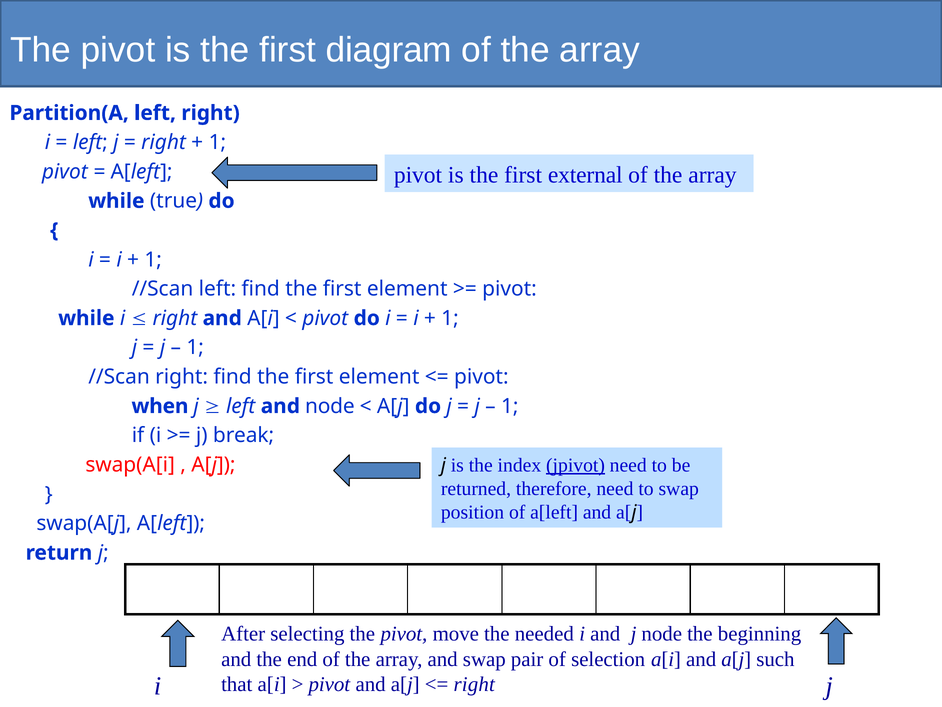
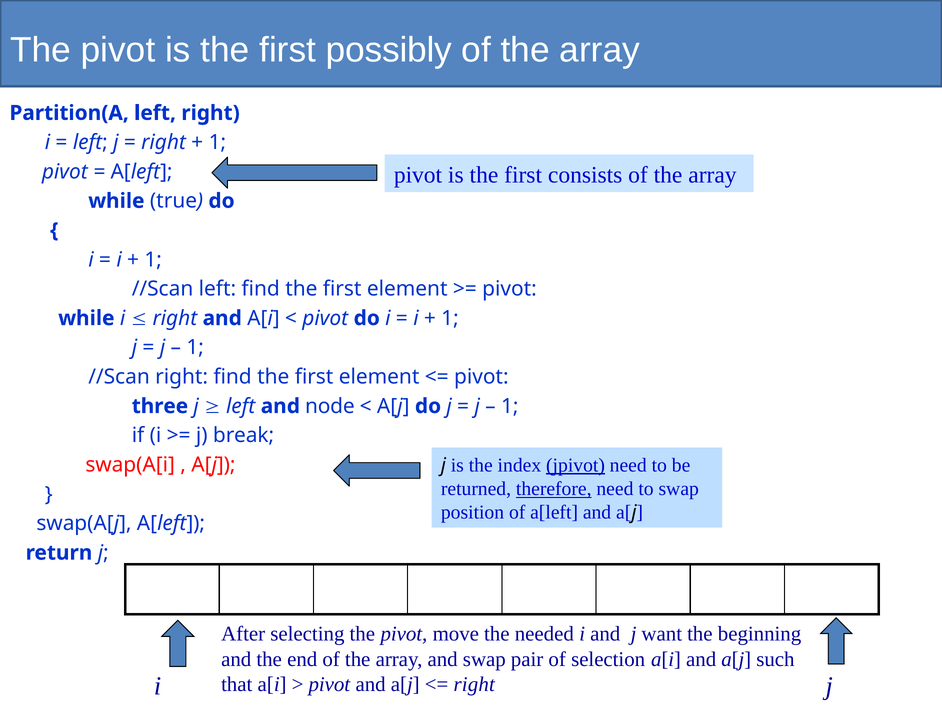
diagram: diagram -> possibly
external: external -> consists
when: when -> three
therefore underline: none -> present
j node: node -> want
